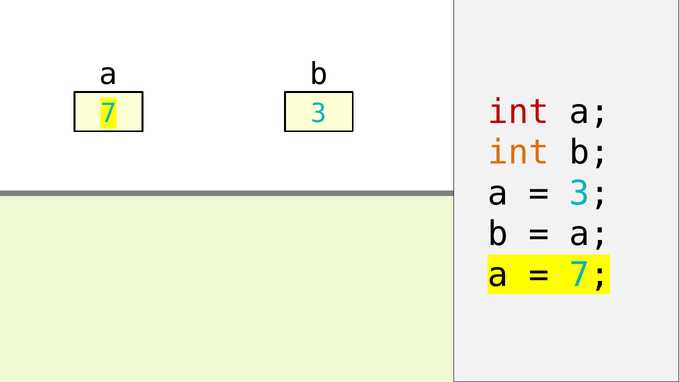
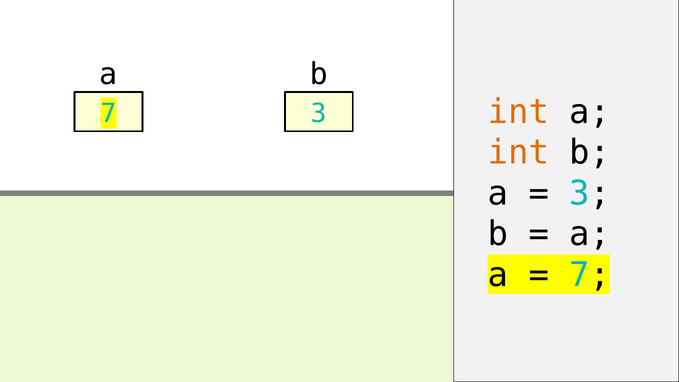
int at (518, 112) colour: red -> orange
